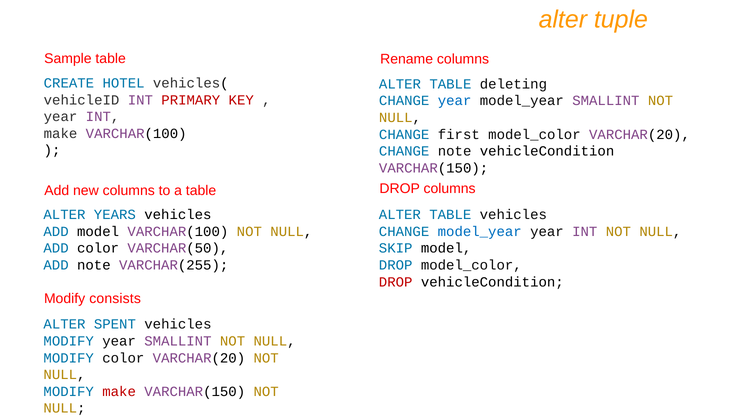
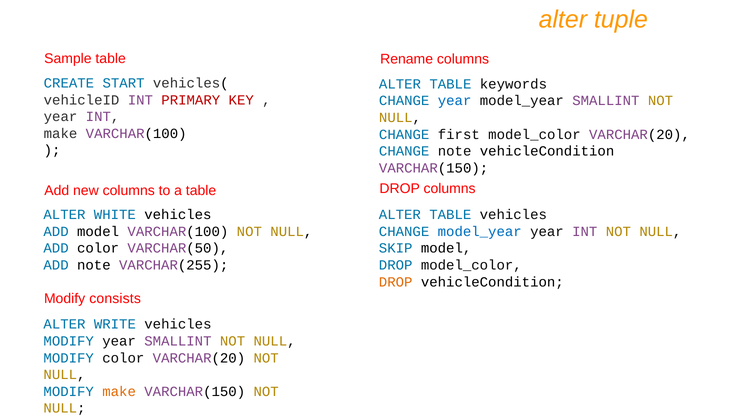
HOTEL: HOTEL -> START
deleting: deleting -> keywords
YEARS: YEARS -> WHITE
DROP at (396, 282) colour: red -> orange
SPENT: SPENT -> WRITE
make at (119, 392) colour: red -> orange
